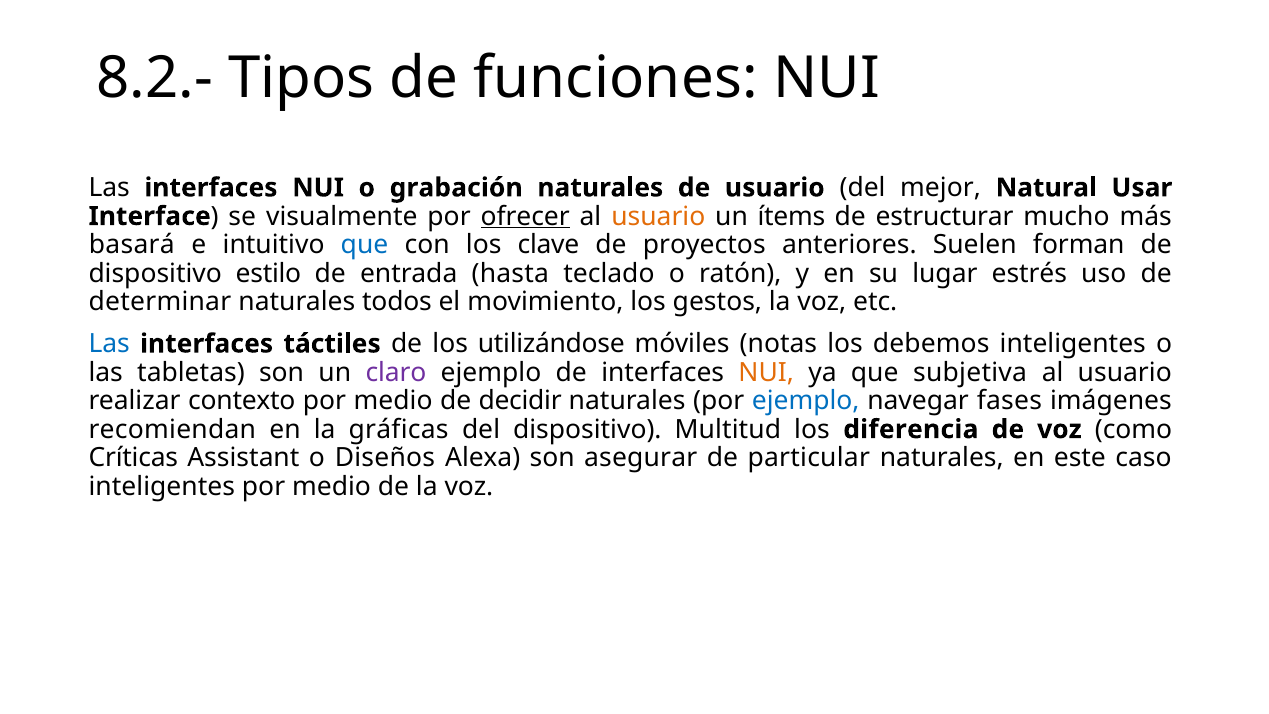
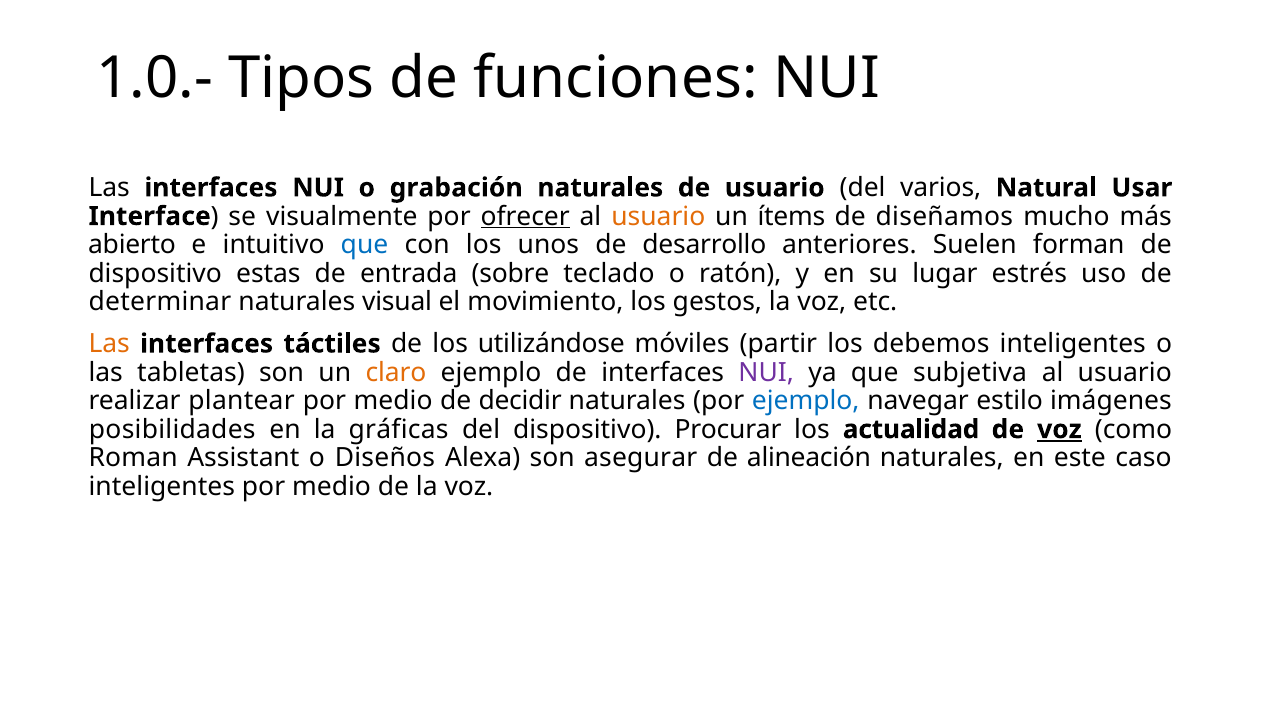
8.2.-: 8.2.- -> 1.0.-
mejor: mejor -> varios
estructurar: estructurar -> diseñamos
basará: basará -> abierto
clave: clave -> unos
proyectos: proyectos -> desarrollo
estilo: estilo -> estas
hasta: hasta -> sobre
todos: todos -> visual
Las at (109, 344) colour: blue -> orange
notas: notas -> partir
claro colour: purple -> orange
NUI at (766, 372) colour: orange -> purple
contexto: contexto -> plantear
fases: fases -> estilo
recomiendan: recomiendan -> posibilidades
Multitud: Multitud -> Procurar
diferencia: diferencia -> actualidad
voz at (1059, 429) underline: none -> present
Críticas: Críticas -> Roman
particular: particular -> alineación
